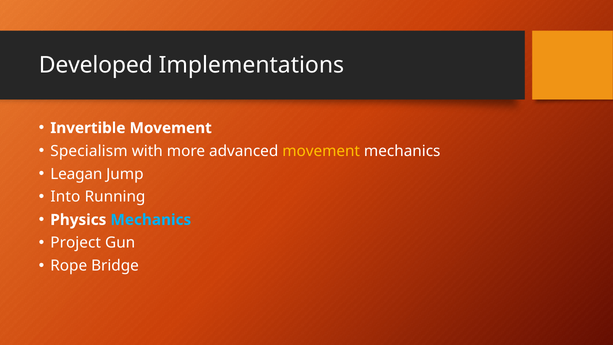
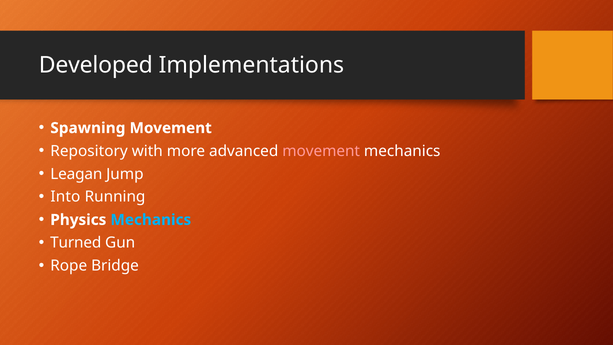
Invertible: Invertible -> Spawning
Specialism: Specialism -> Repository
movement at (321, 151) colour: yellow -> pink
Project: Project -> Turned
